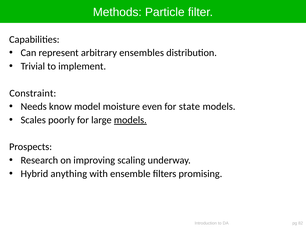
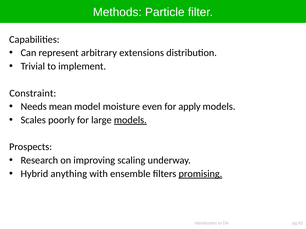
ensembles: ensembles -> extensions
know: know -> mean
state: state -> apply
promising underline: none -> present
